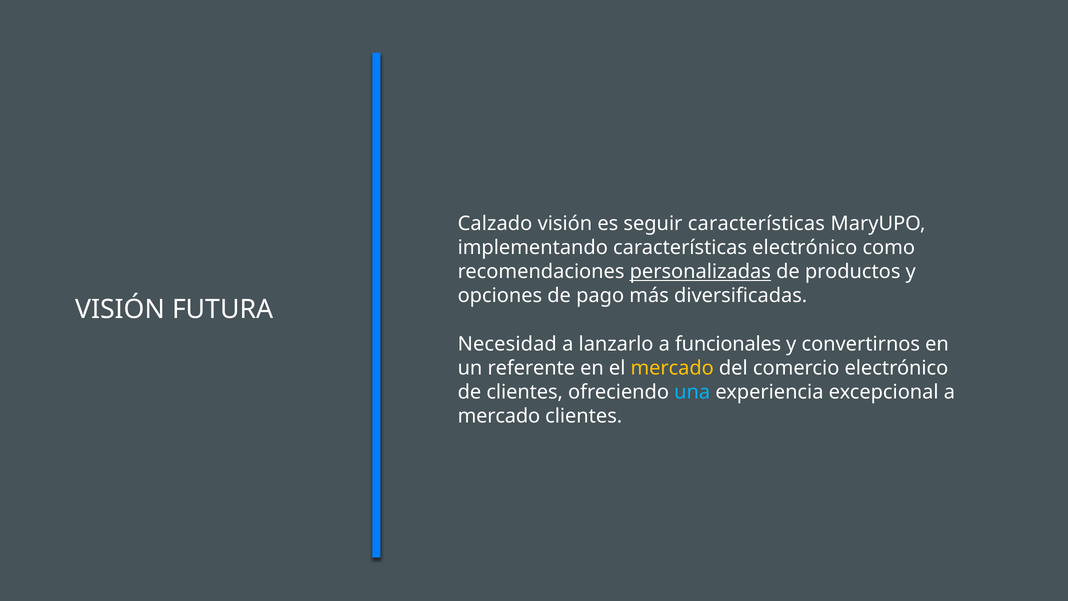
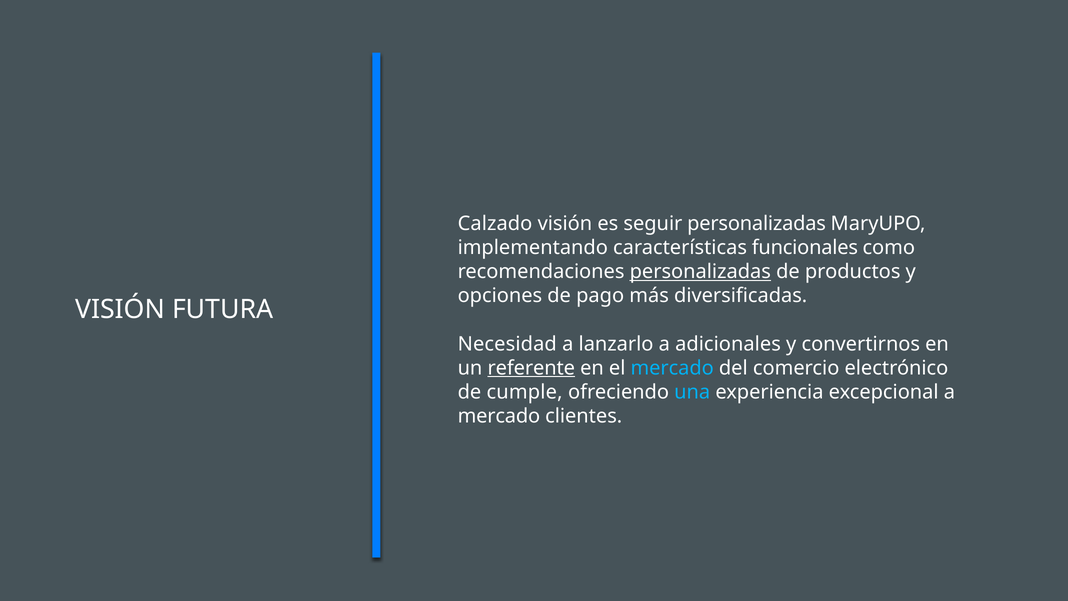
seguir características: características -> personalizadas
características electrónico: electrónico -> funcionales
funcionales: funcionales -> adicionales
referente underline: none -> present
mercado at (672, 368) colour: yellow -> light blue
de clientes: clientes -> cumple
